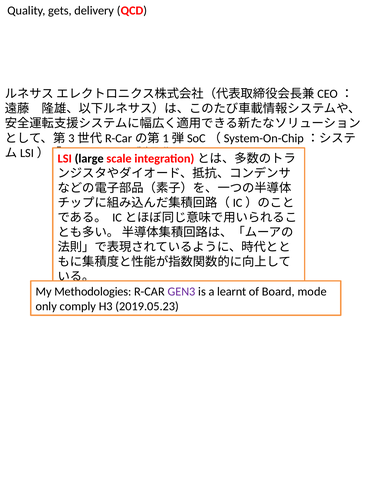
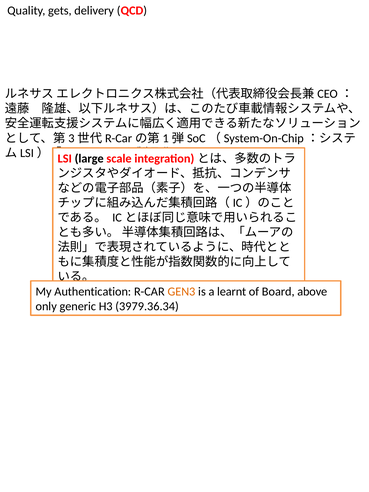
Methodologies: Methodologies -> Authentication
GEN3 colour: purple -> orange
mode: mode -> above
comply: comply -> generic
2019.05.23: 2019.05.23 -> 3979.36.34
